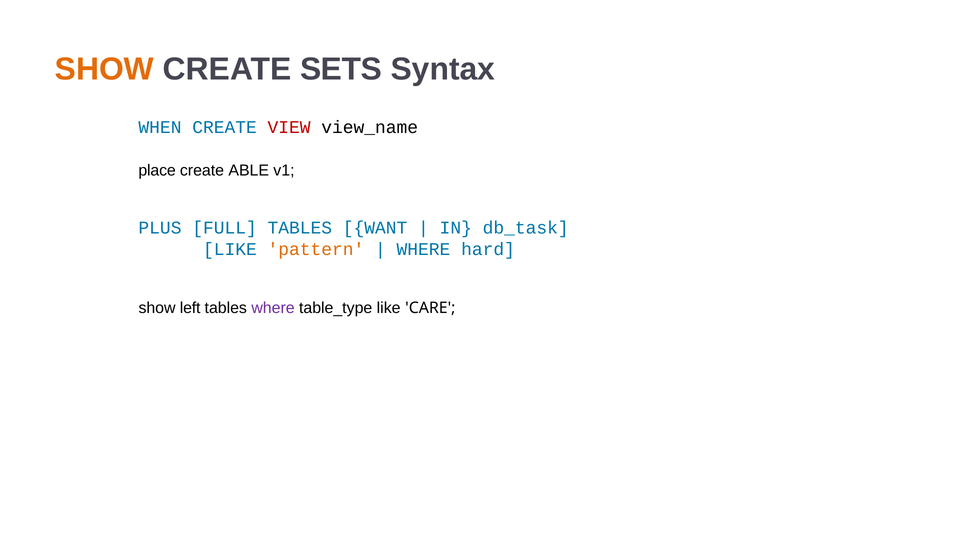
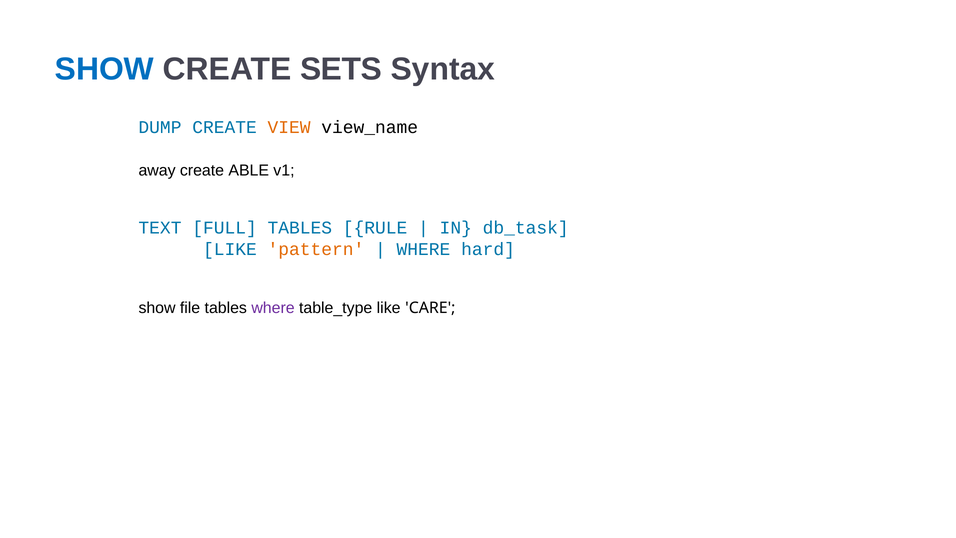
SHOW at (104, 69) colour: orange -> blue
WHEN: WHEN -> DUMP
VIEW colour: red -> orange
place: place -> away
PLUS: PLUS -> TEXT
WANT: WANT -> RULE
left: left -> file
